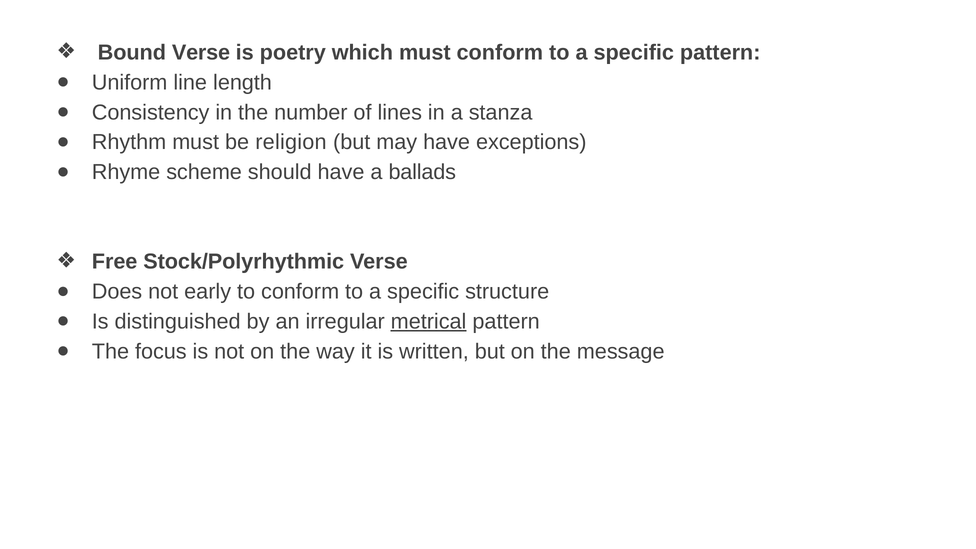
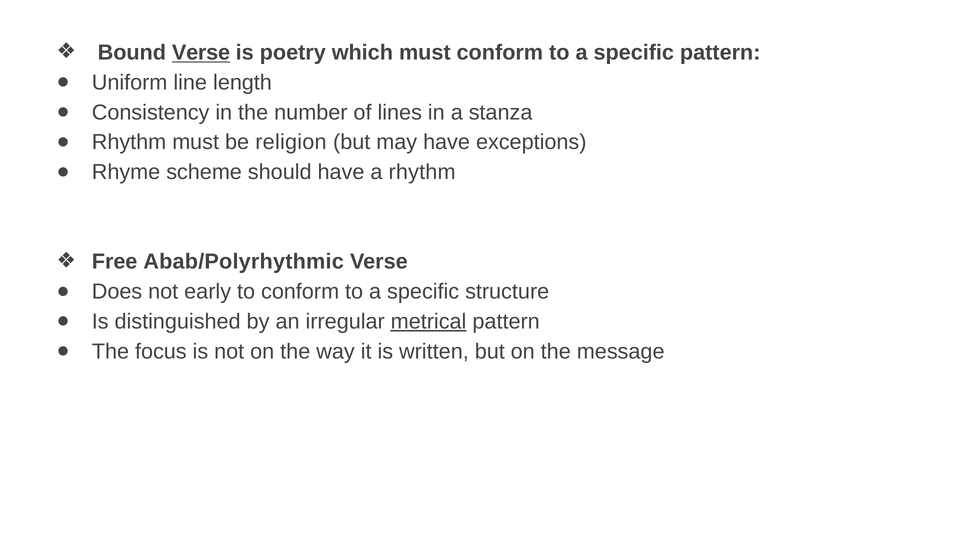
Verse at (201, 53) underline: none -> present
a ballads: ballads -> rhythm
Stock/Polyrhythmic: Stock/Polyrhythmic -> Abab/Polyrhythmic
